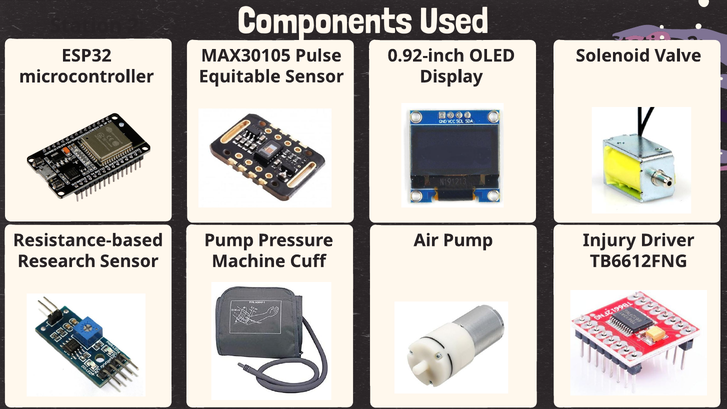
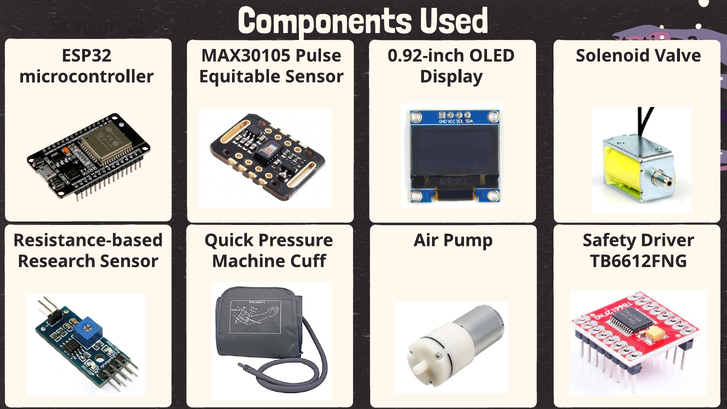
Pump at (229, 240): Pump -> Quick
Injury: Injury -> Safety
